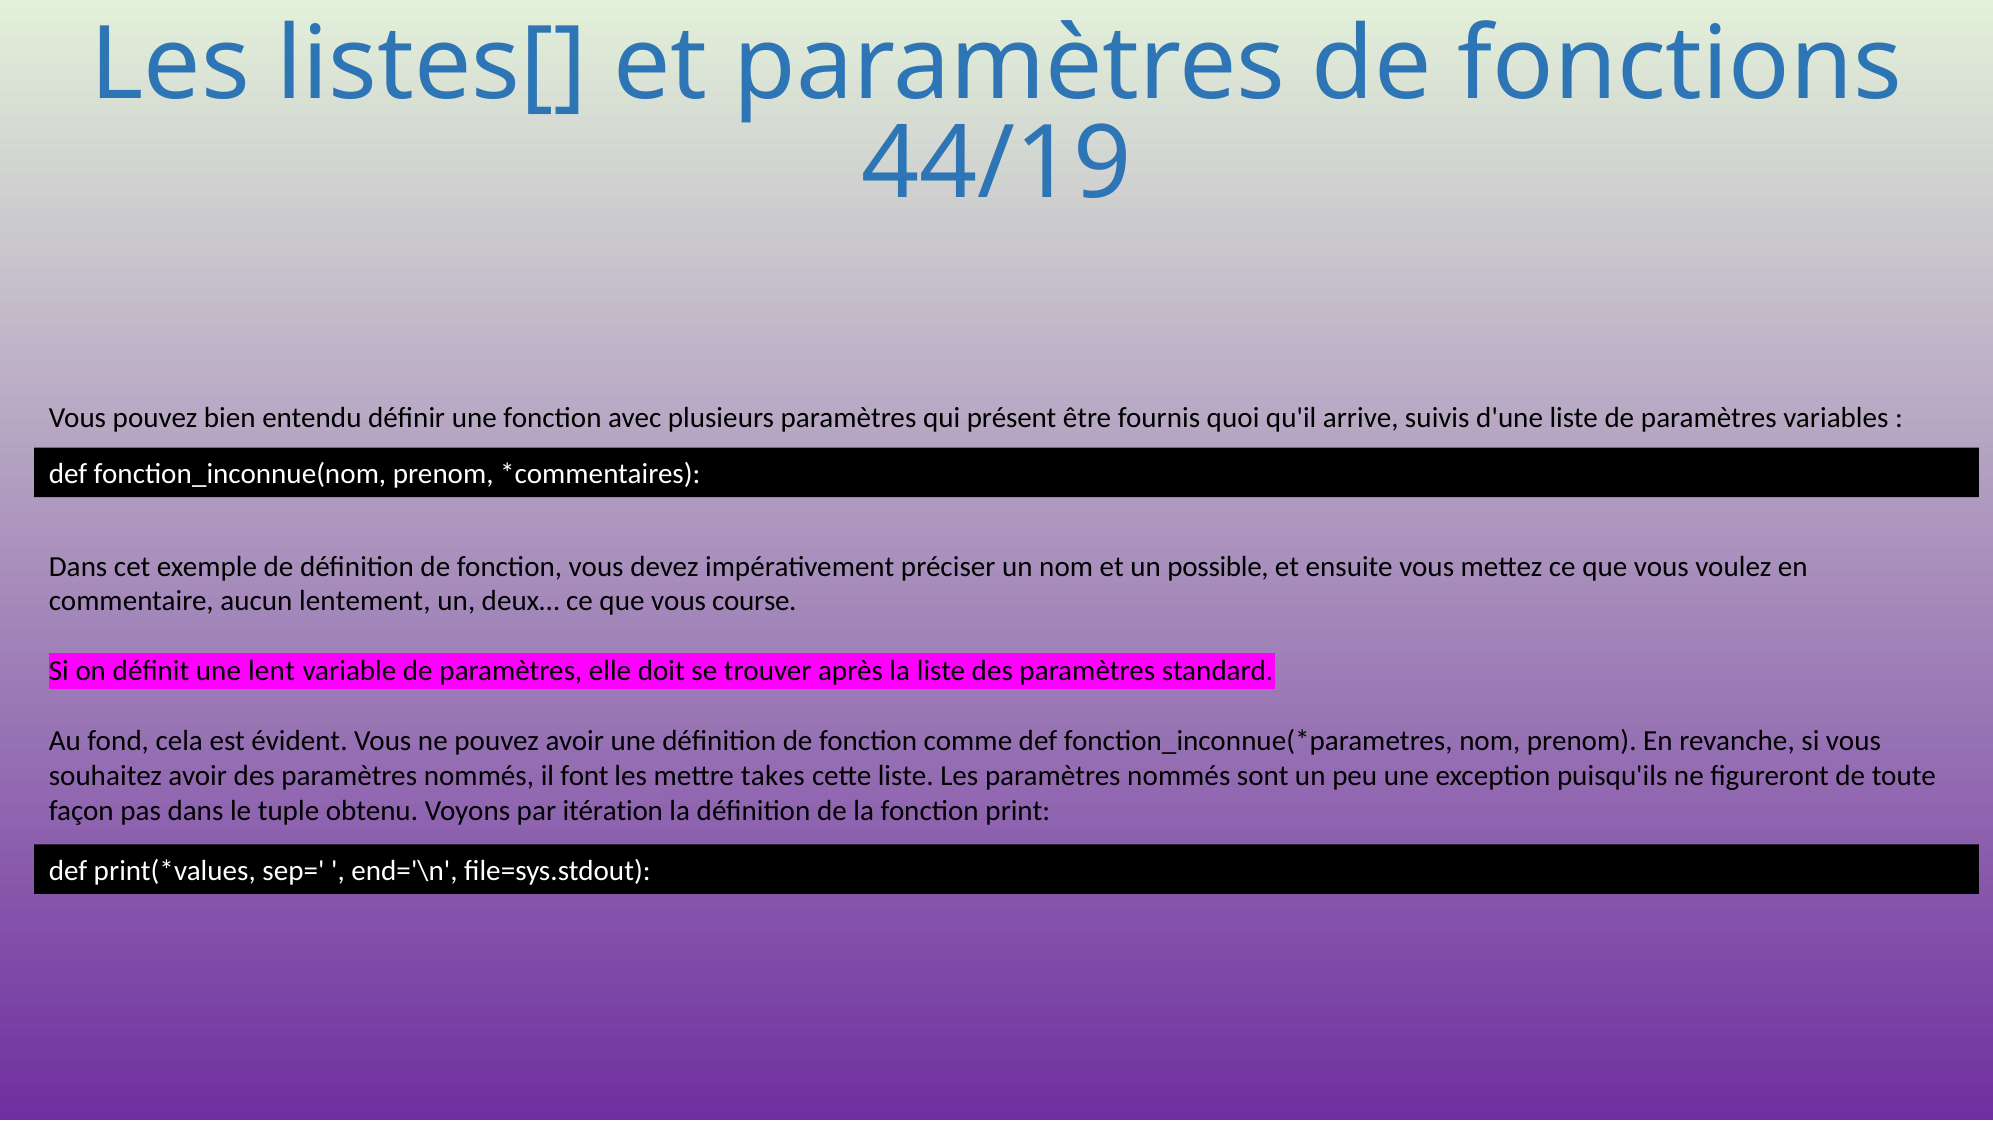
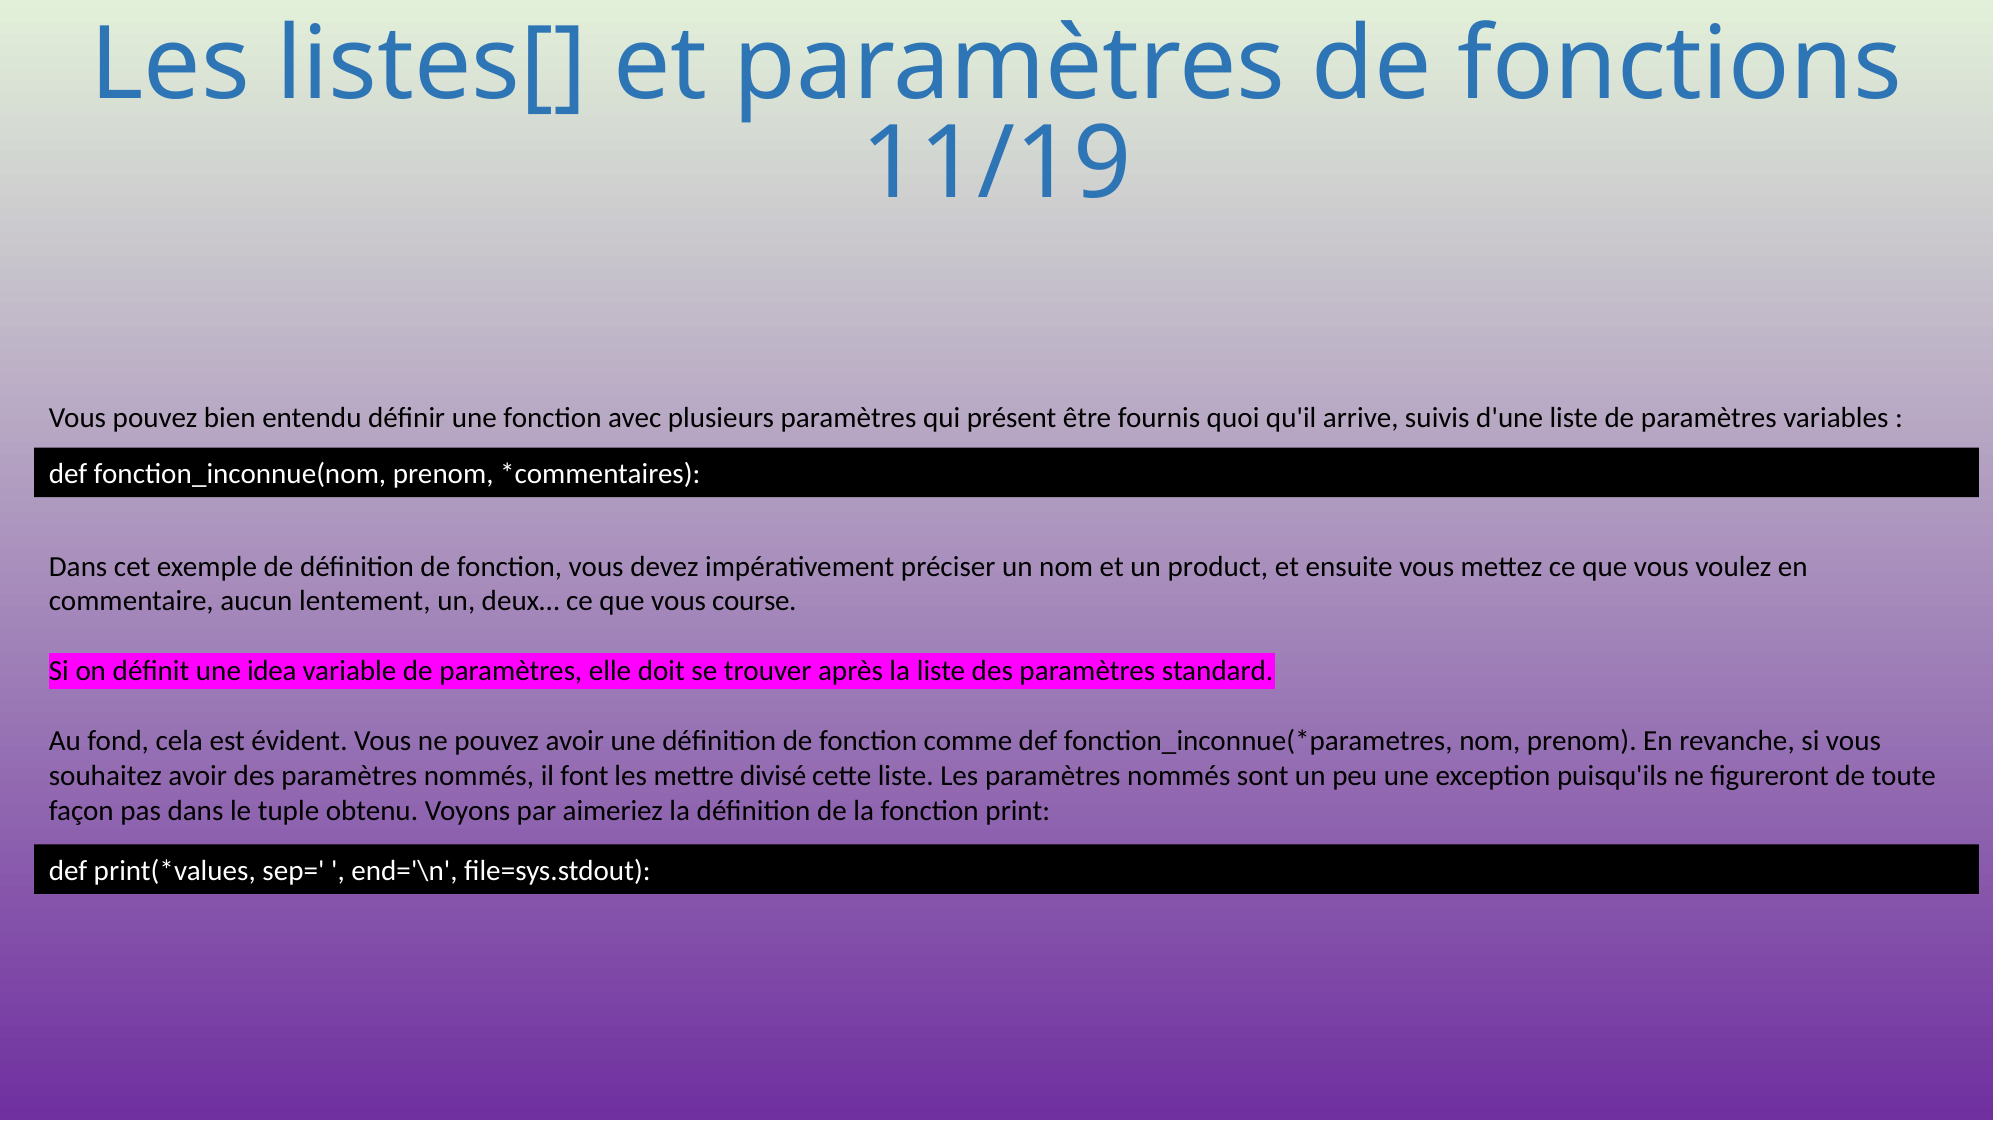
44/19: 44/19 -> 11/19
possible: possible -> product
lent: lent -> idea
takes: takes -> divisé
itération: itération -> aimeriez
